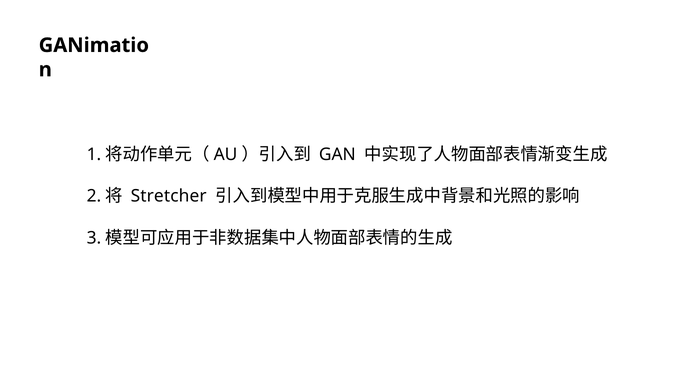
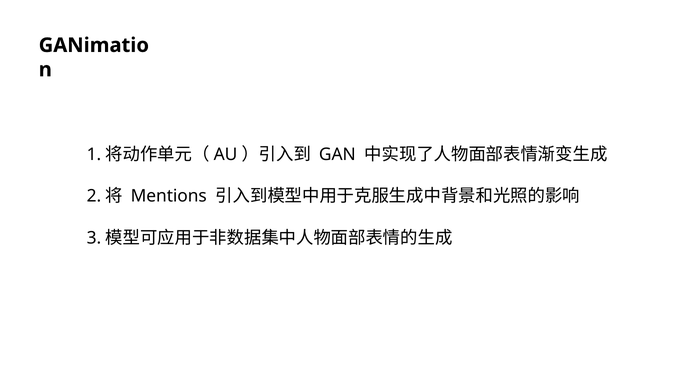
Stretcher: Stretcher -> Mentions
